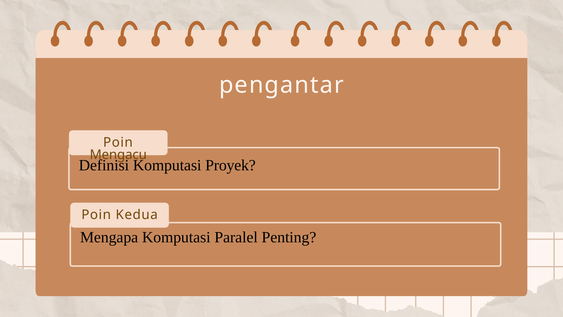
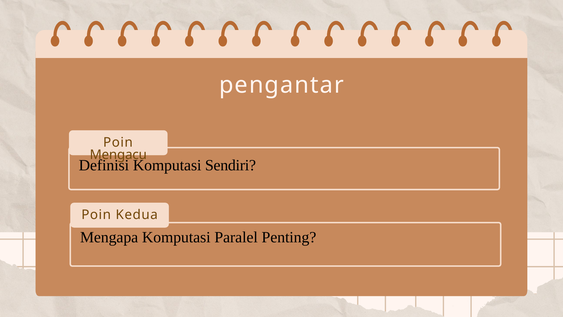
Proyek: Proyek -> Sendiri
